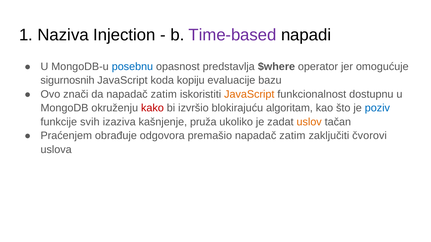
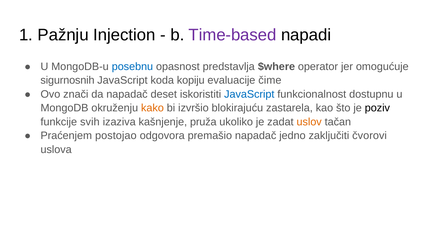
Naziva: Naziva -> Pažnju
bazu: bazu -> čime
da napadač zatim: zatim -> deset
JavaScript at (249, 94) colour: orange -> blue
kako colour: red -> orange
algoritam: algoritam -> zastarela
poziv colour: blue -> black
obrađuje: obrađuje -> postojao
zatim at (292, 136): zatim -> jedno
